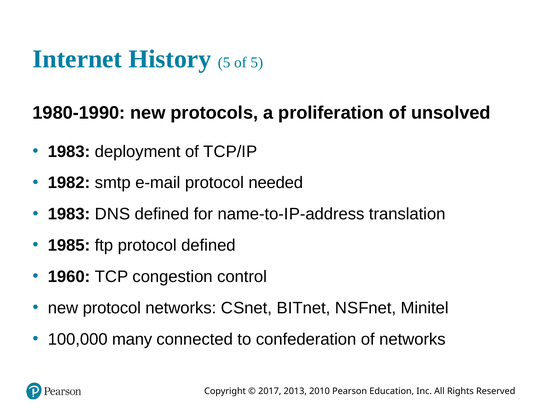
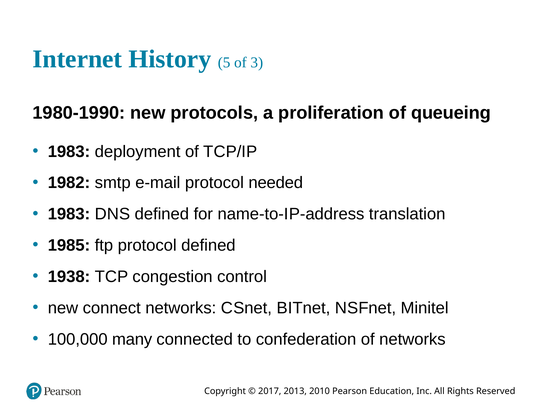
of 5: 5 -> 3
unsolved: unsolved -> queueing
1960: 1960 -> 1938
new protocol: protocol -> connect
